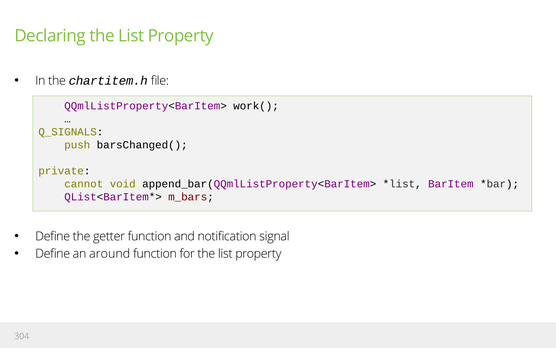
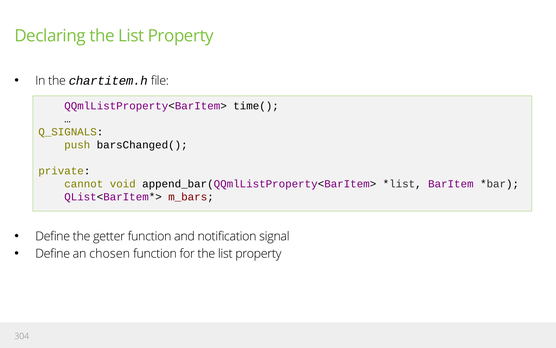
work(: work( -> time(
around: around -> chosen
